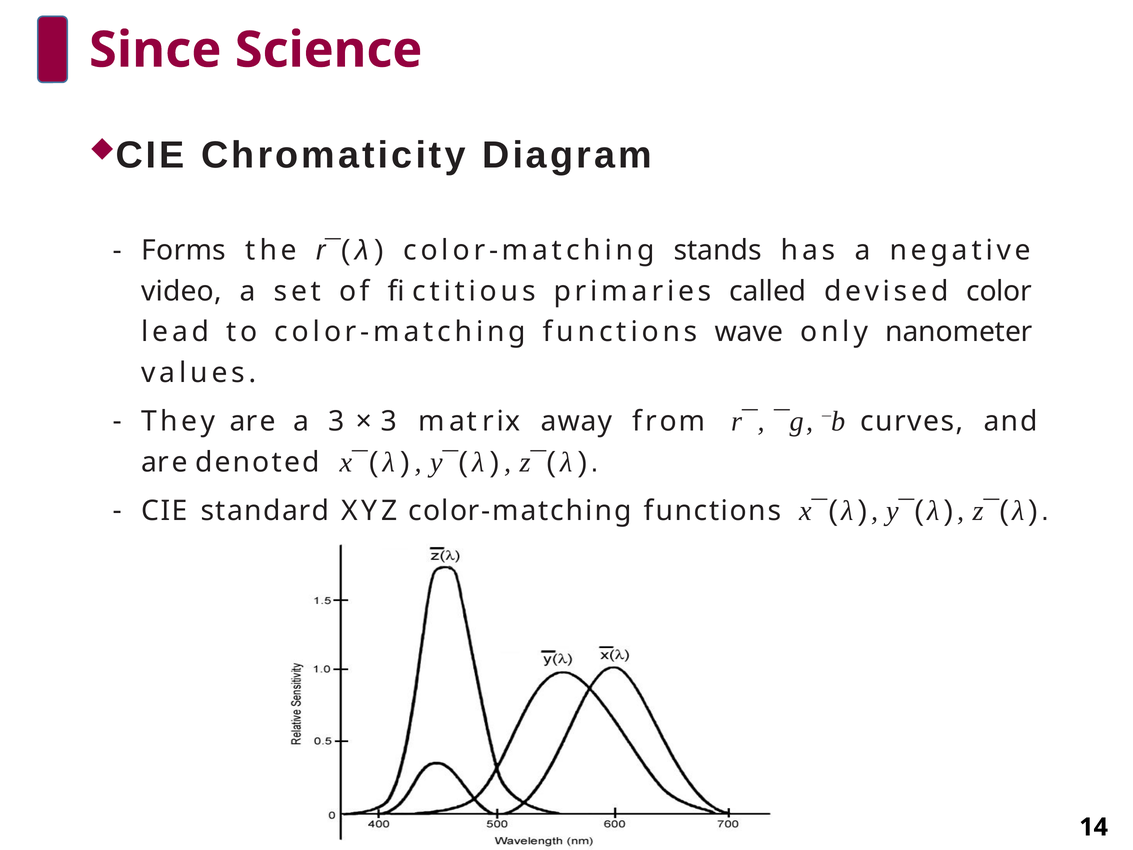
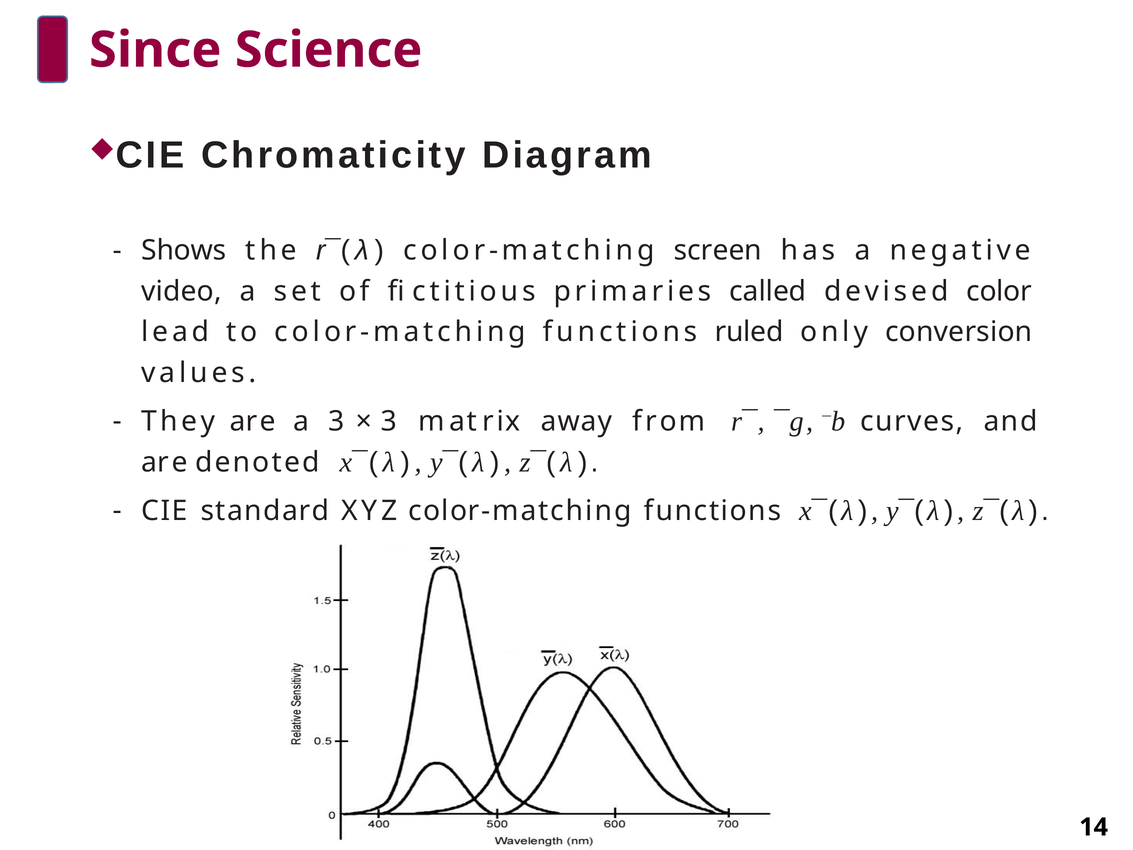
Forms: Forms -> Shows
stands: stands -> screen
wave: wave -> ruled
nanometer: nanometer -> conversion
